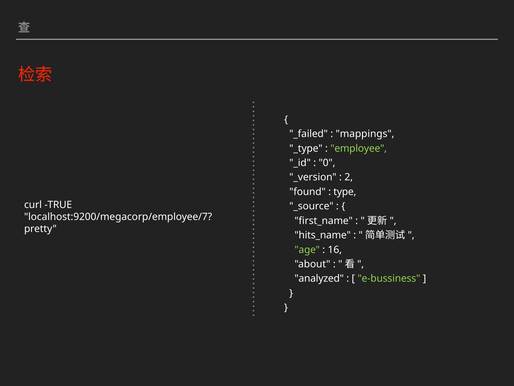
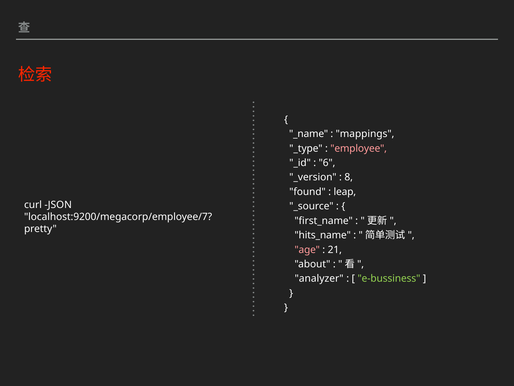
_failed: _failed -> _name
employee colour: light green -> pink
0: 0 -> 6
2: 2 -> 8
type: type -> leap
TRUE: TRUE -> JSON
age colour: light green -> pink
16: 16 -> 21
analyzed: analyzed -> analyzer
